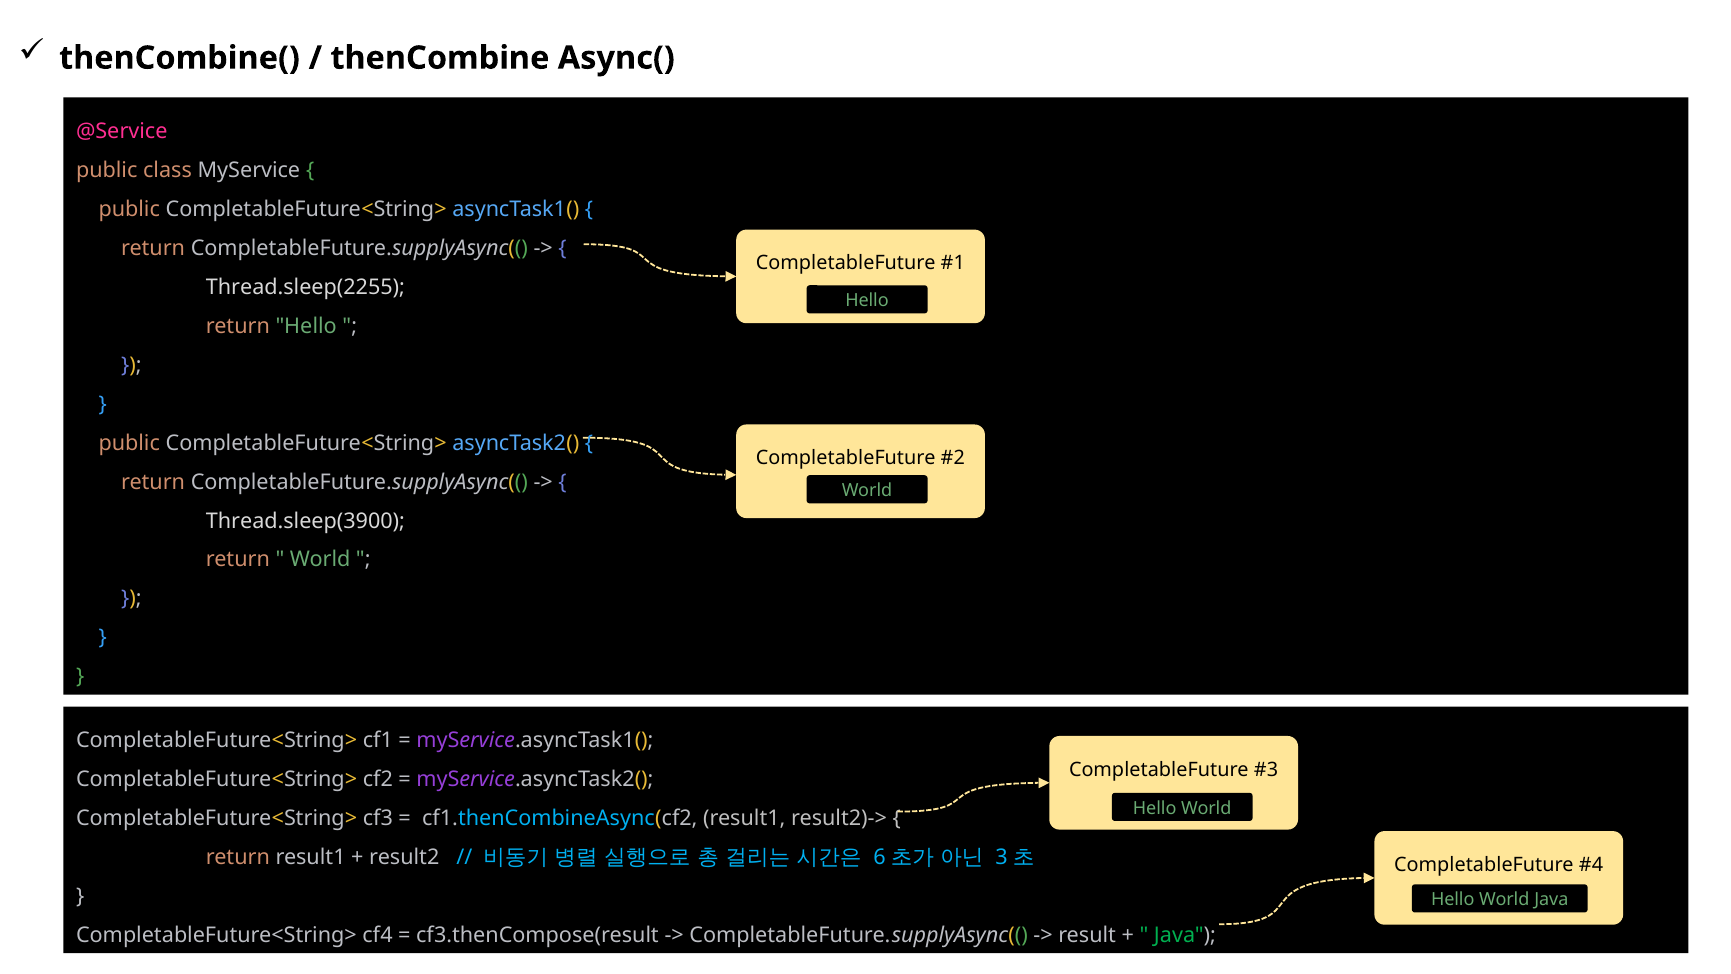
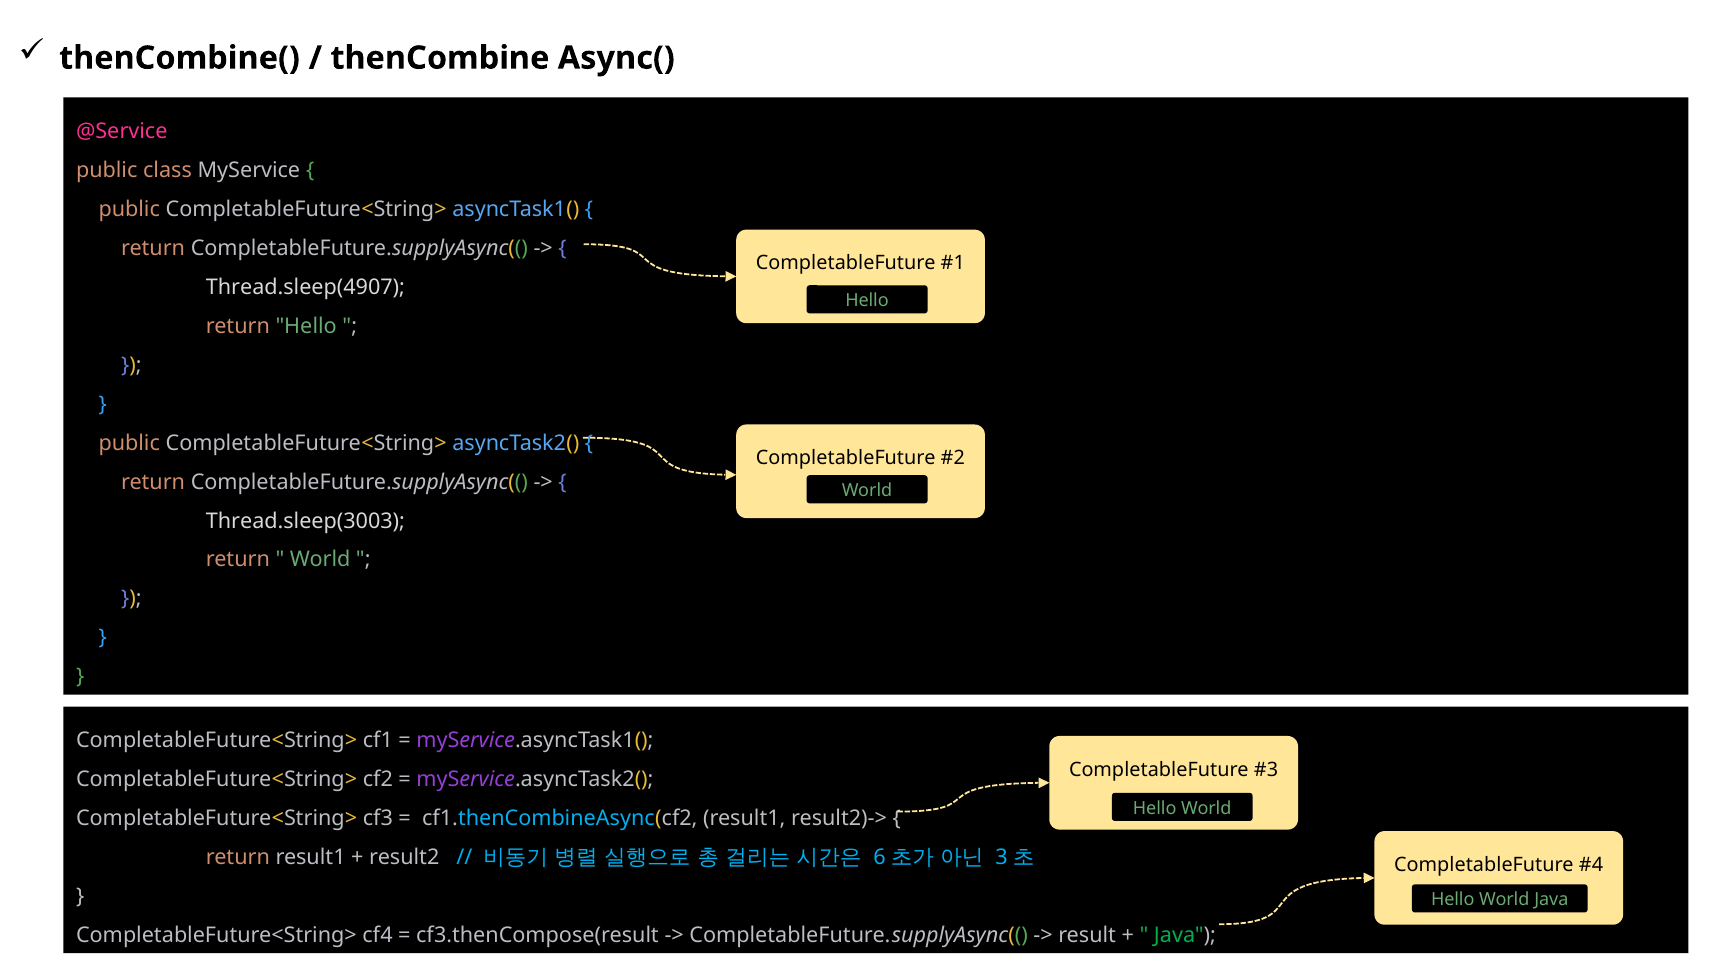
Thread.sleep(2255: Thread.sleep(2255 -> Thread.sleep(4907
Thread.sleep(3900: Thread.sleep(3900 -> Thread.sleep(3003
